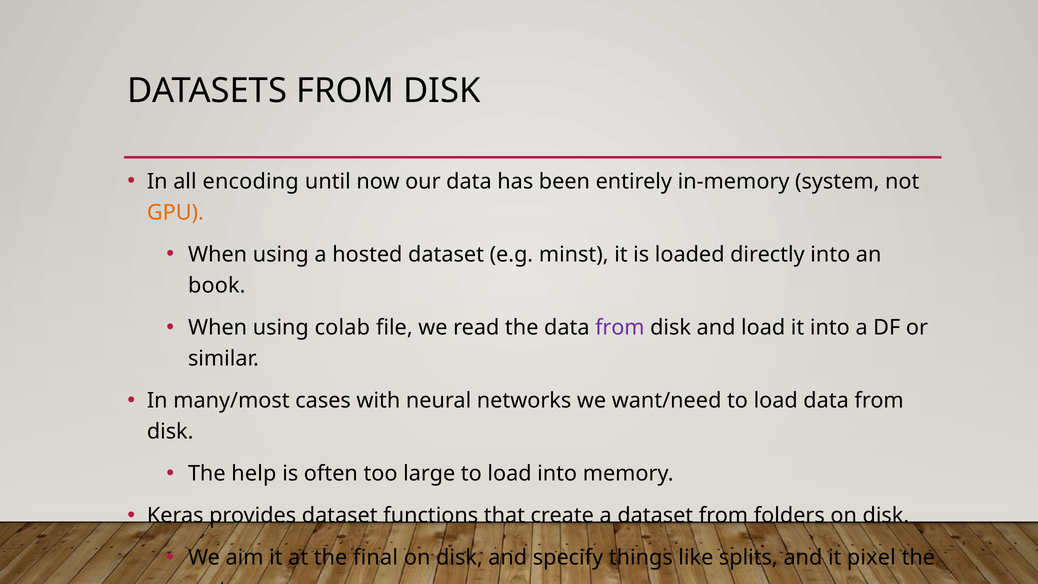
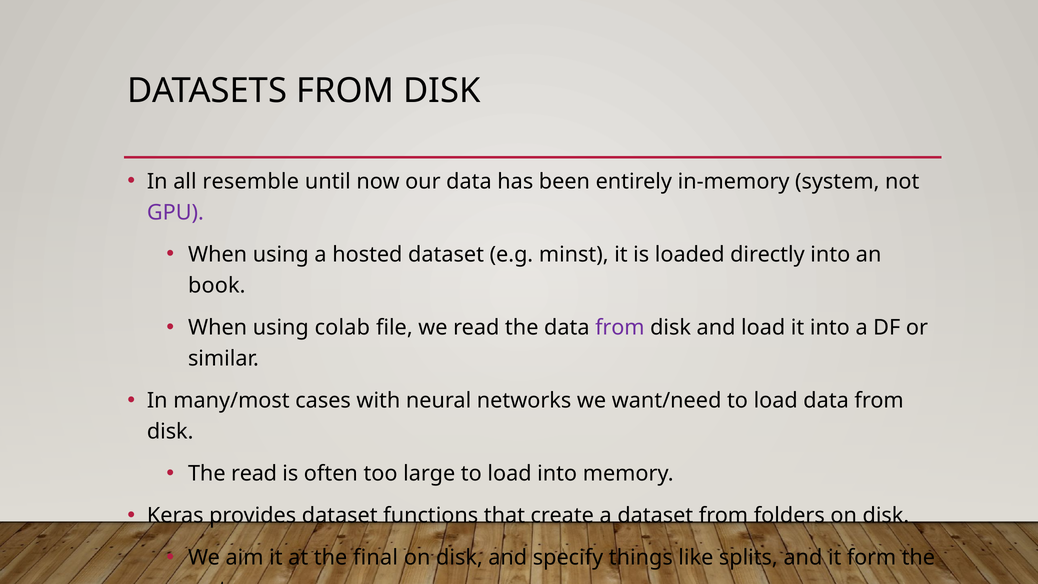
encoding: encoding -> resemble
GPU colour: orange -> purple
The help: help -> read
pixel: pixel -> form
